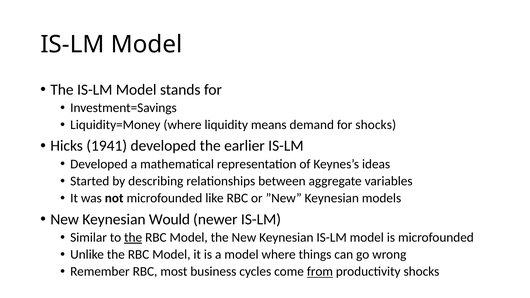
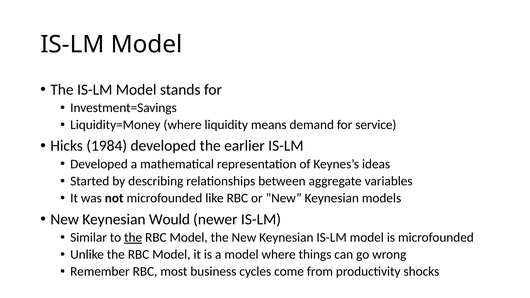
for shocks: shocks -> service
1941: 1941 -> 1984
from underline: present -> none
